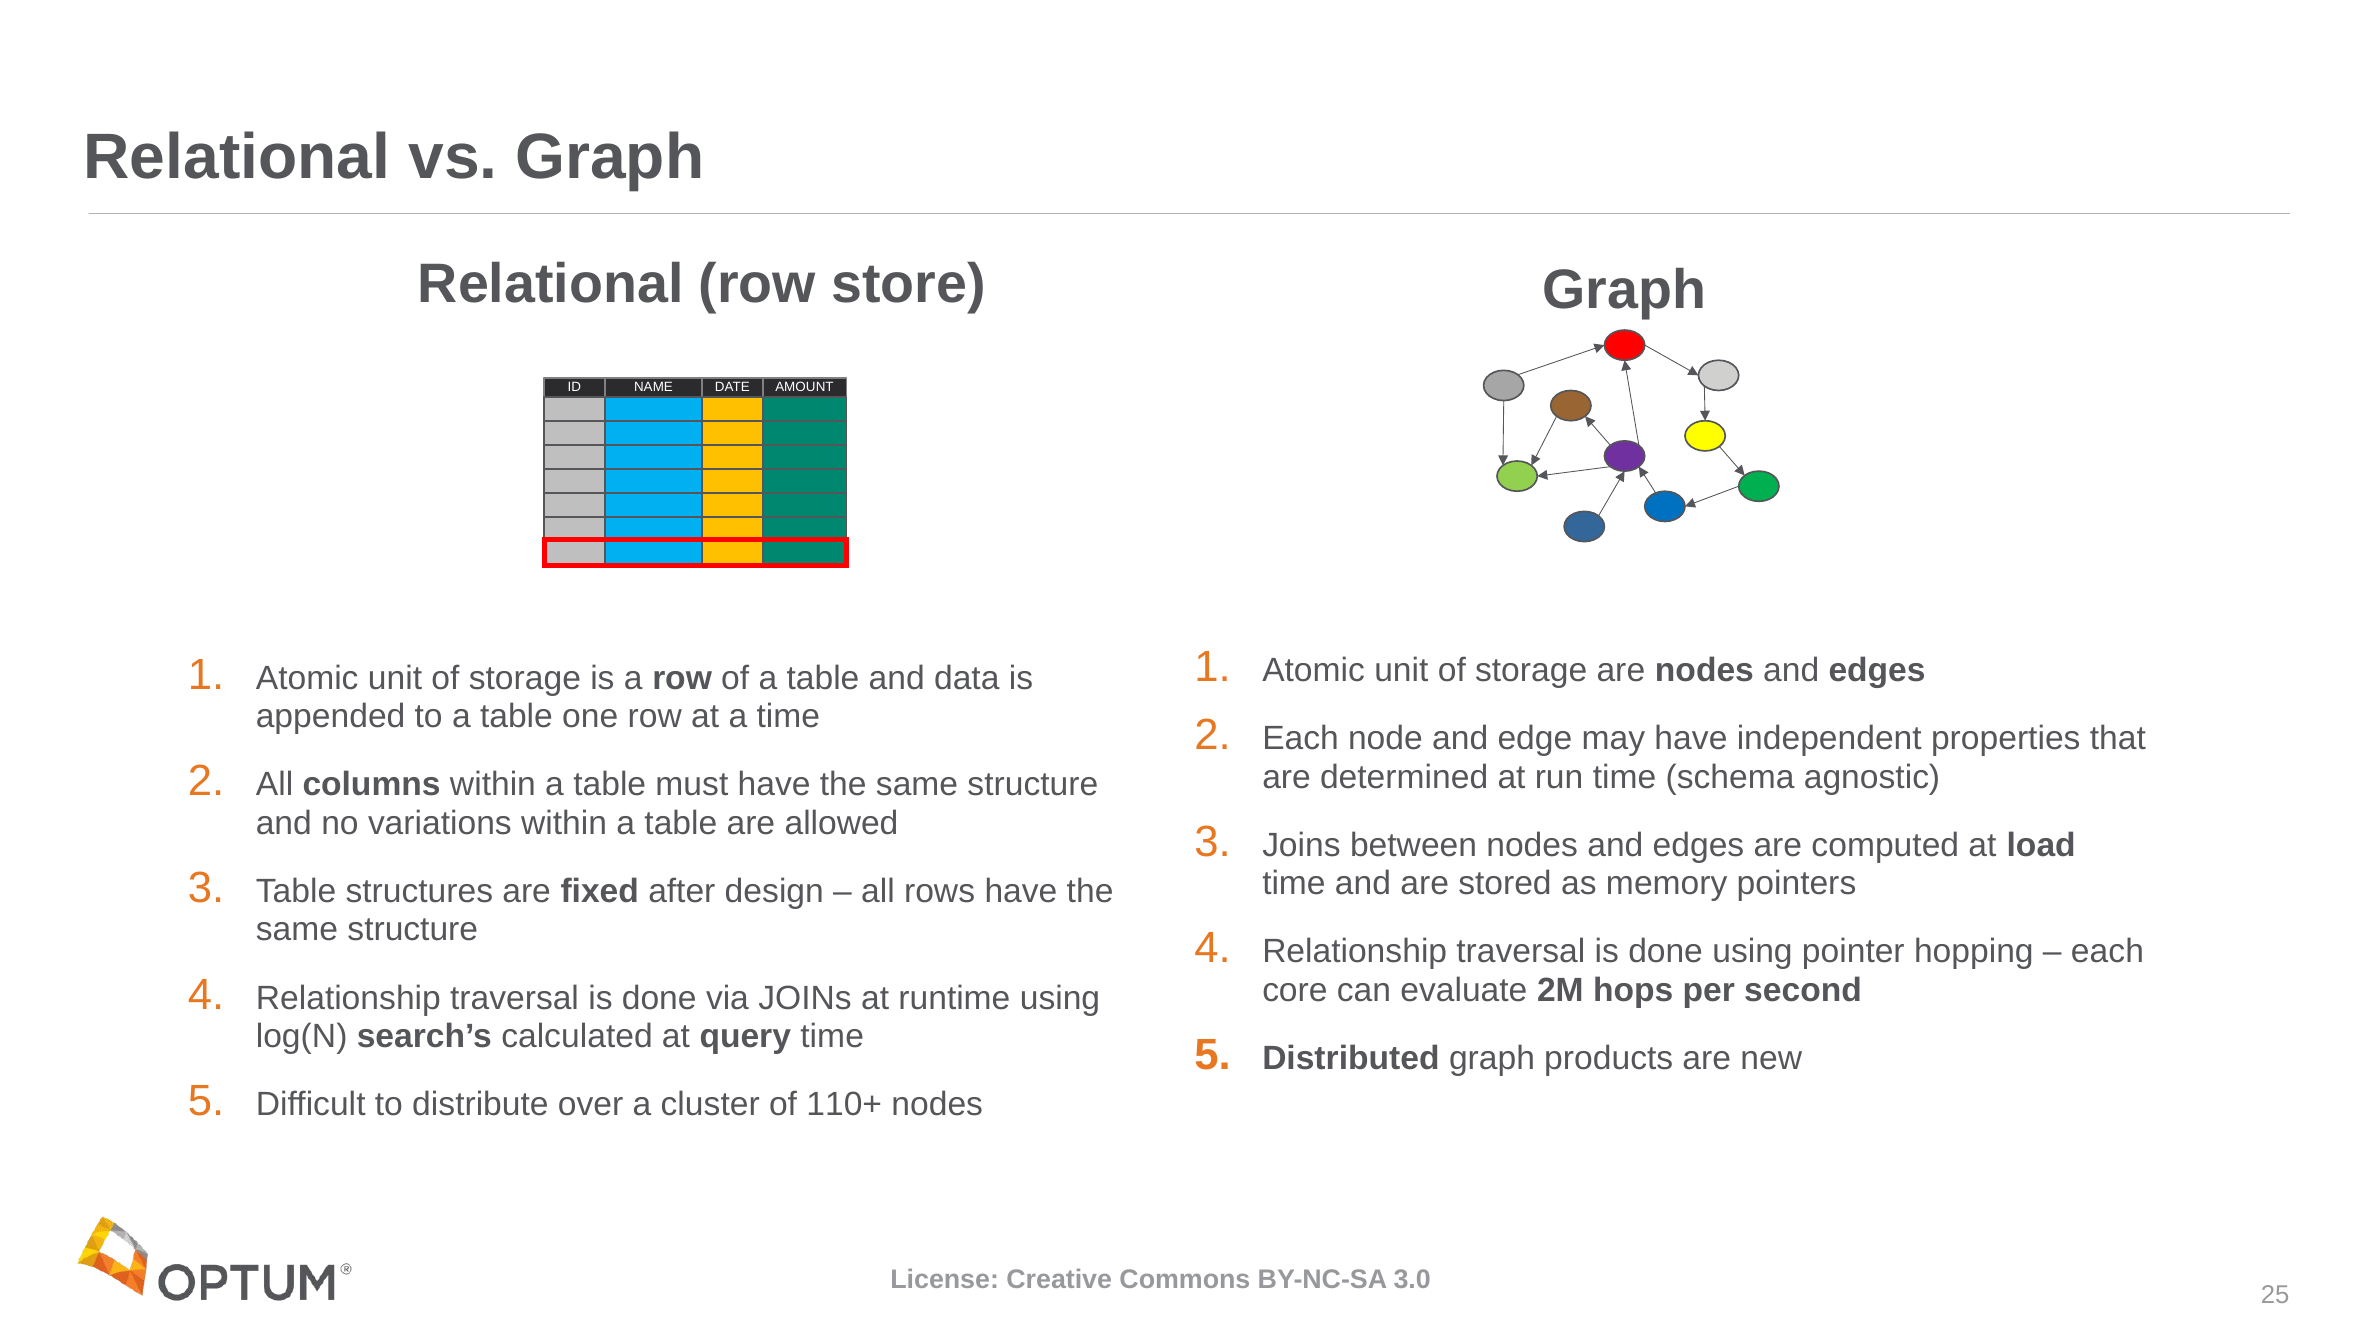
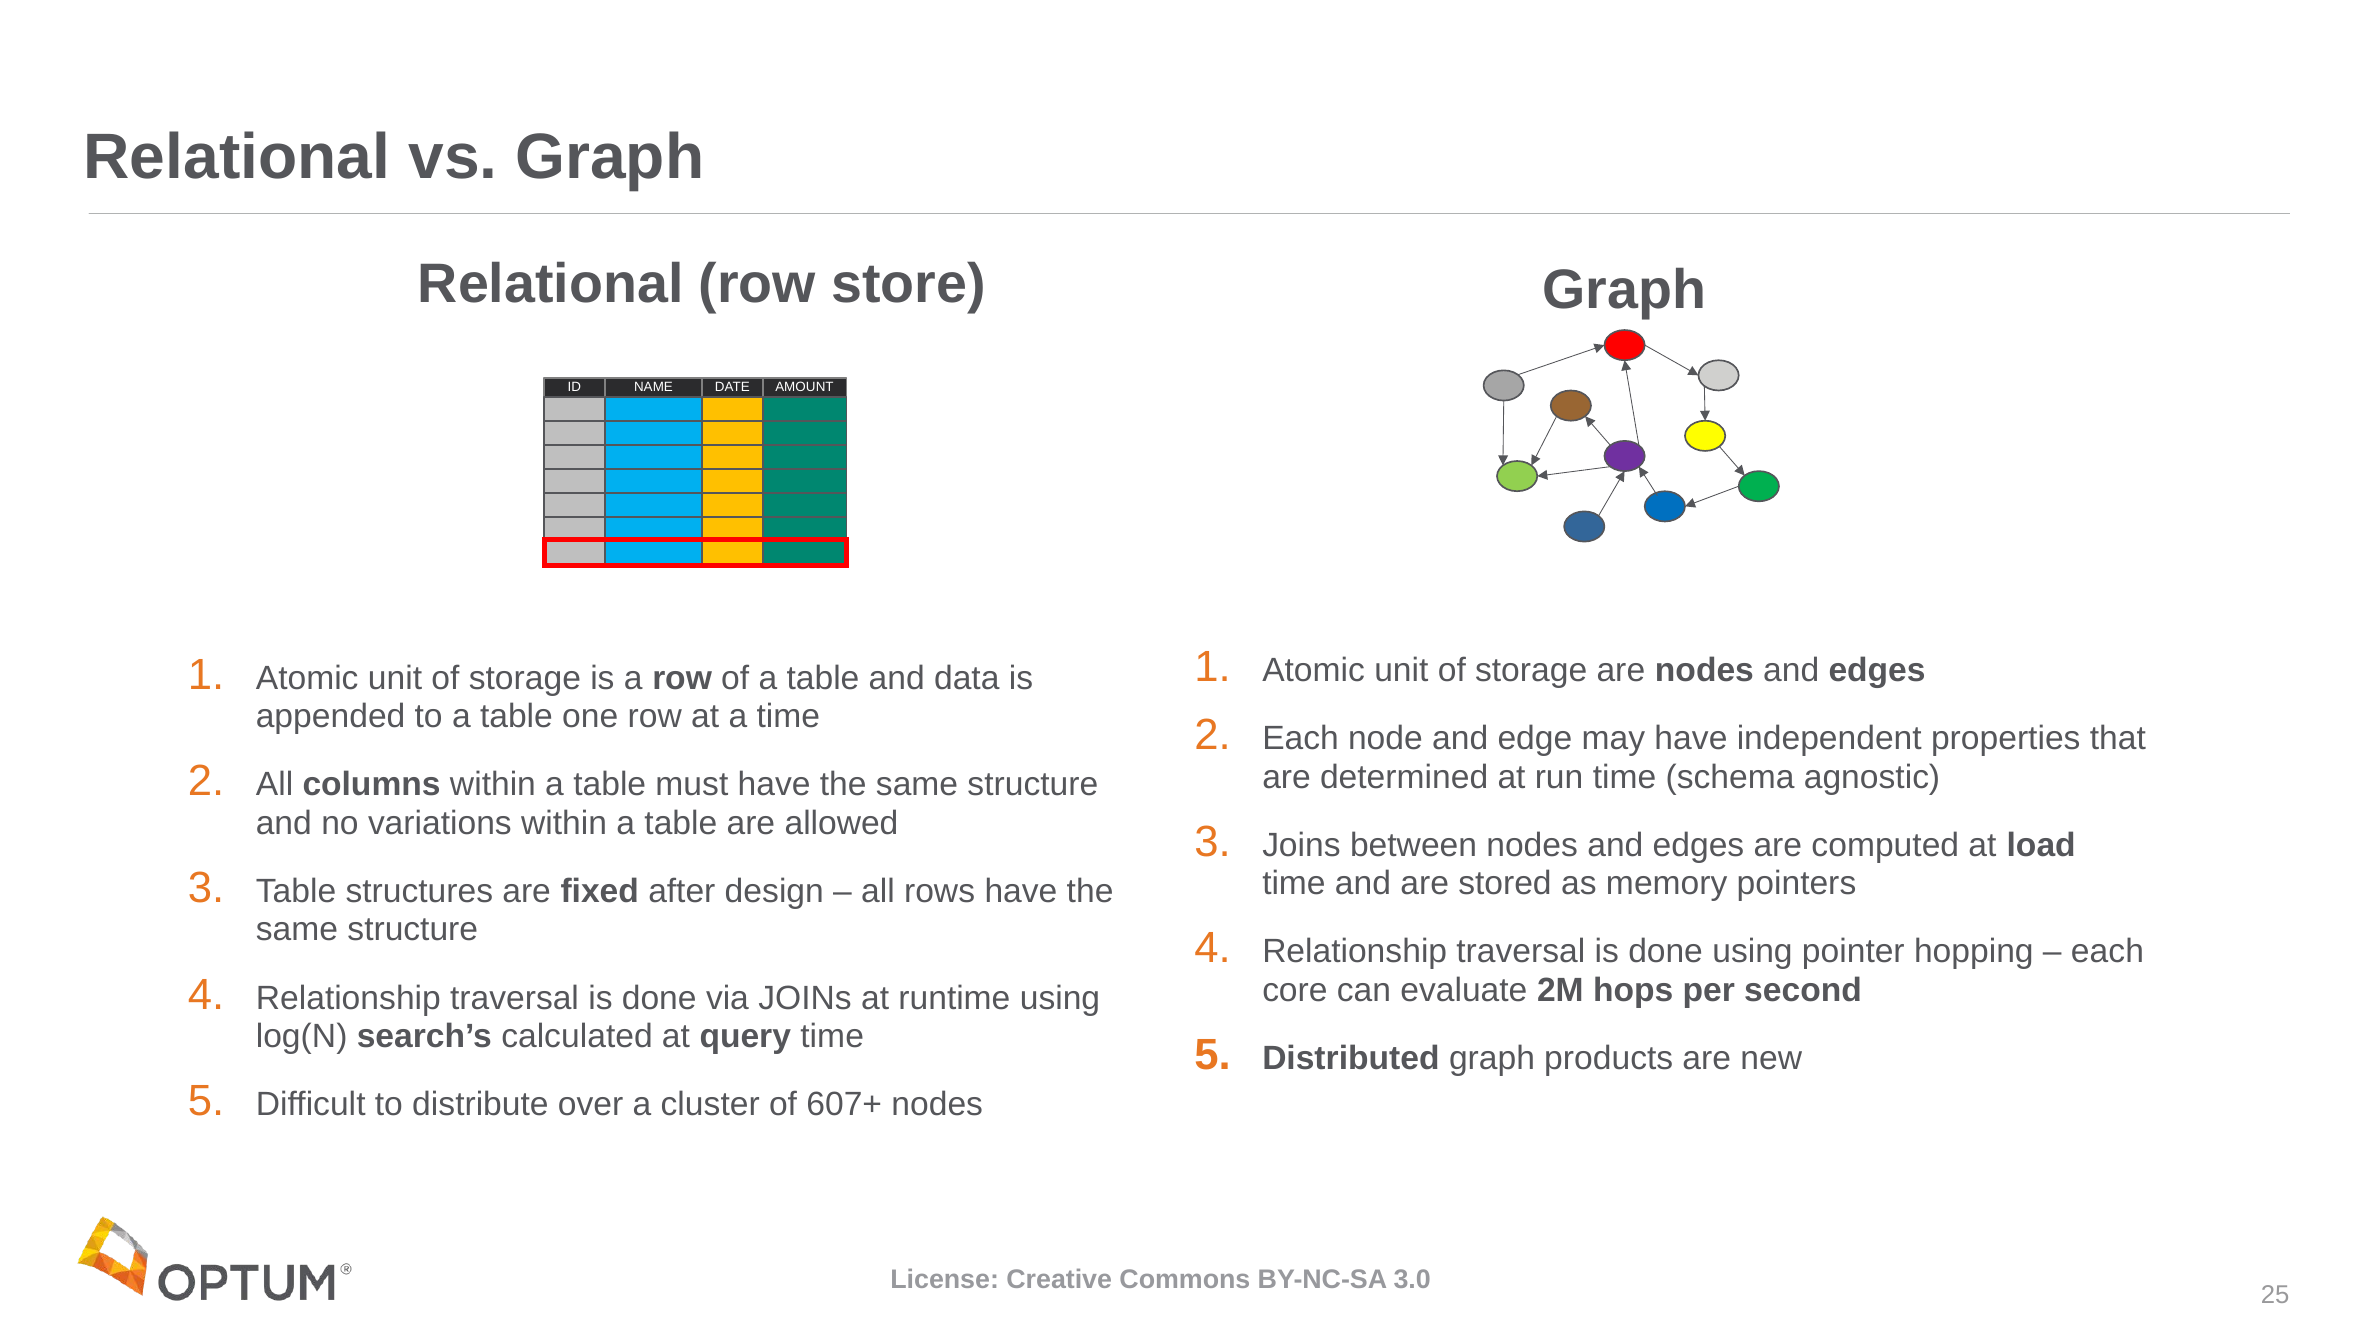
110+: 110+ -> 607+
